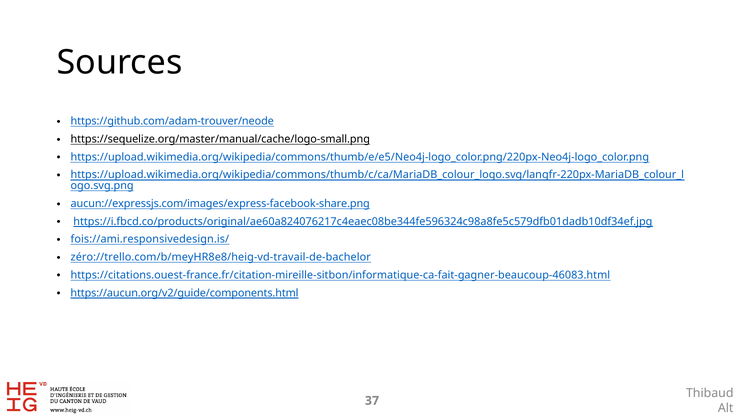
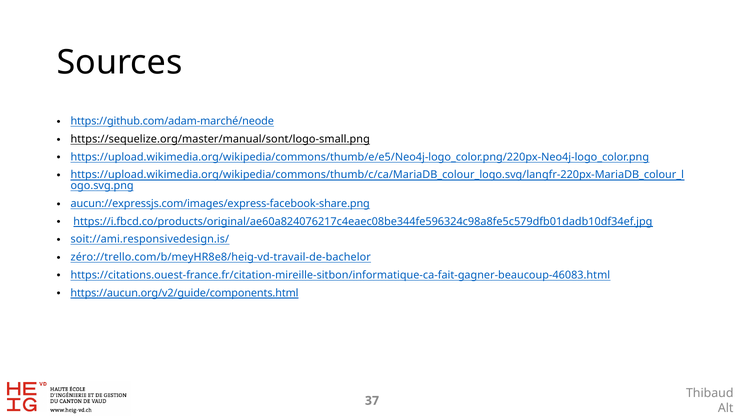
https://github.com/adam-trouver/neode: https://github.com/adam-trouver/neode -> https://github.com/adam-marché/neode
https://sequelize.org/master/manual/cache/logo-small.png: https://sequelize.org/master/manual/cache/logo-small.png -> https://sequelize.org/master/manual/sont/logo-small.png
fois://ami.responsivedesign.is/: fois://ami.responsivedesign.is/ -> soit://ami.responsivedesign.is/
